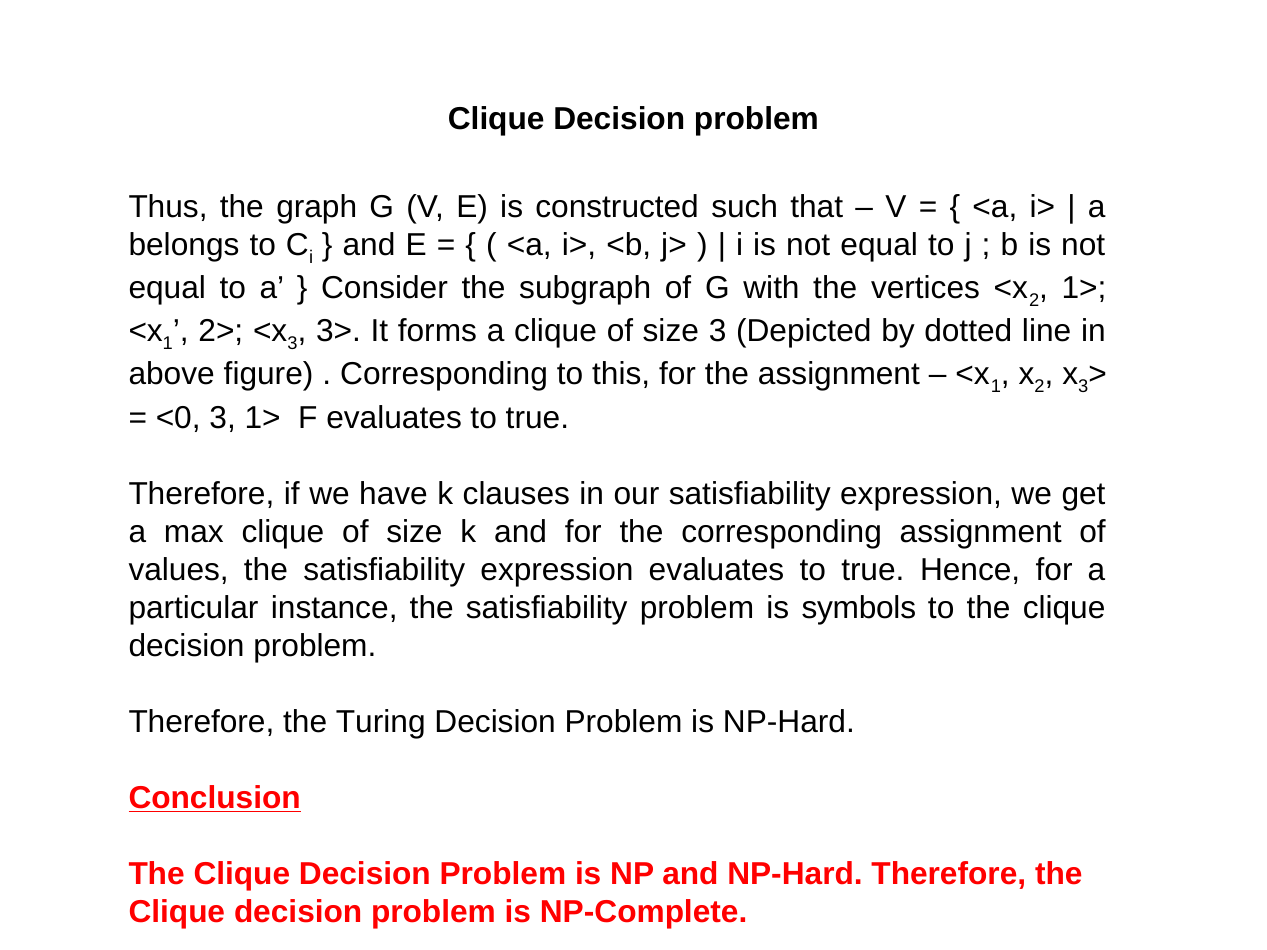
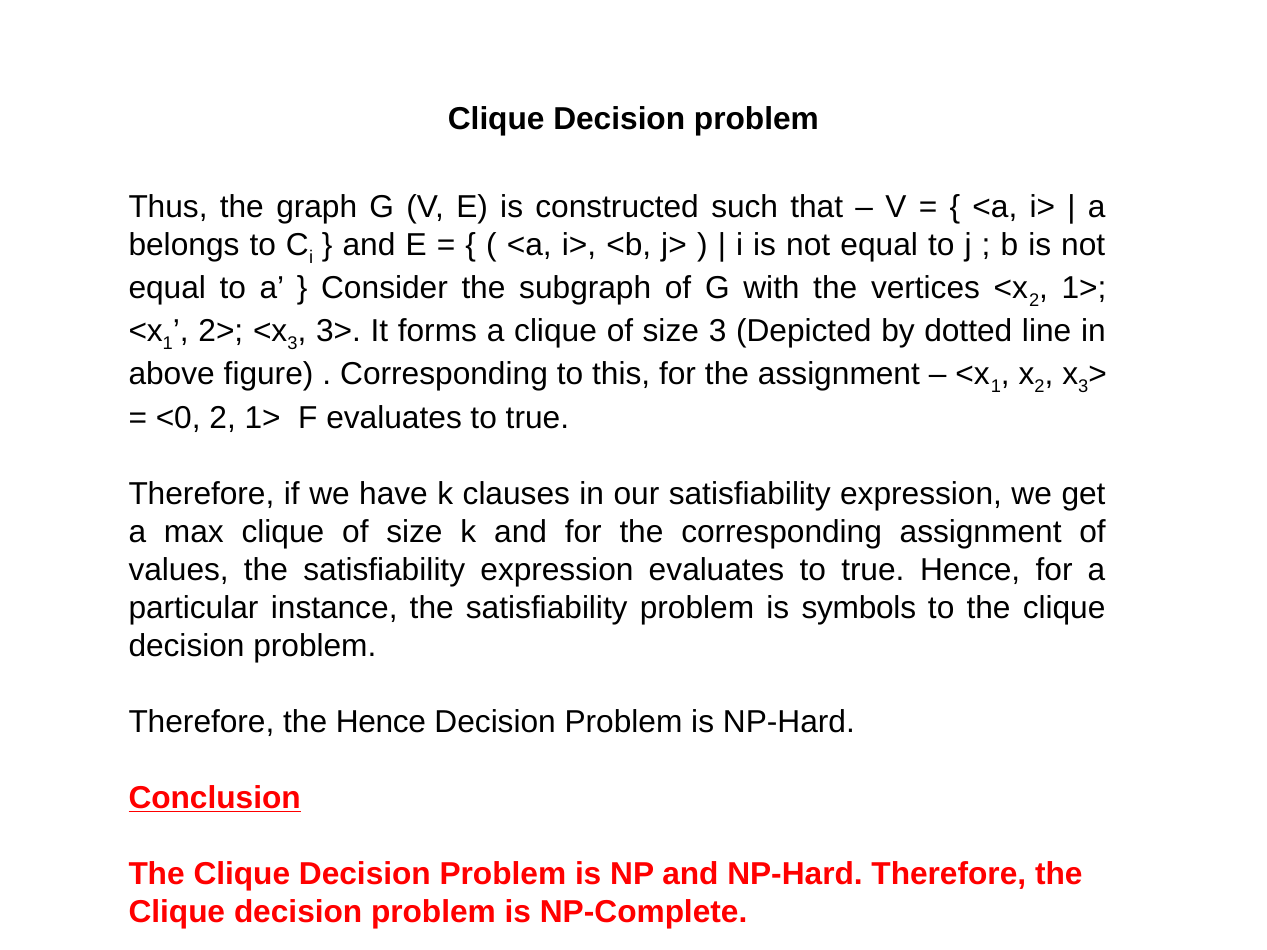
<0 3: 3 -> 2
the Turing: Turing -> Hence
